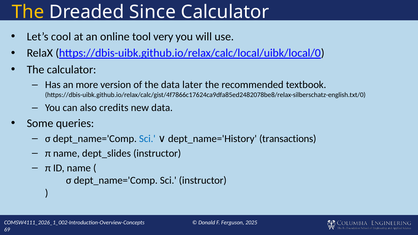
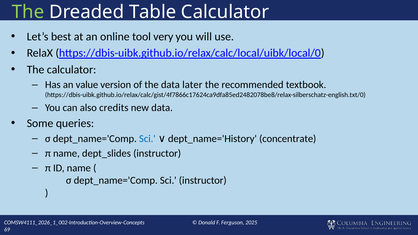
The at (28, 12) colour: yellow -> light green
Since: Since -> Table
cool: cool -> best
more: more -> value
transactions: transactions -> concentrate
